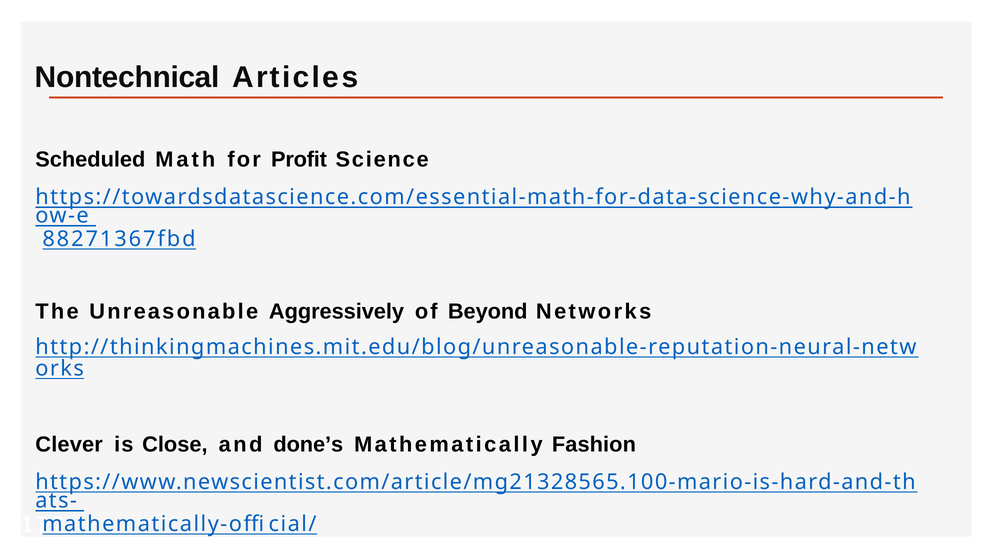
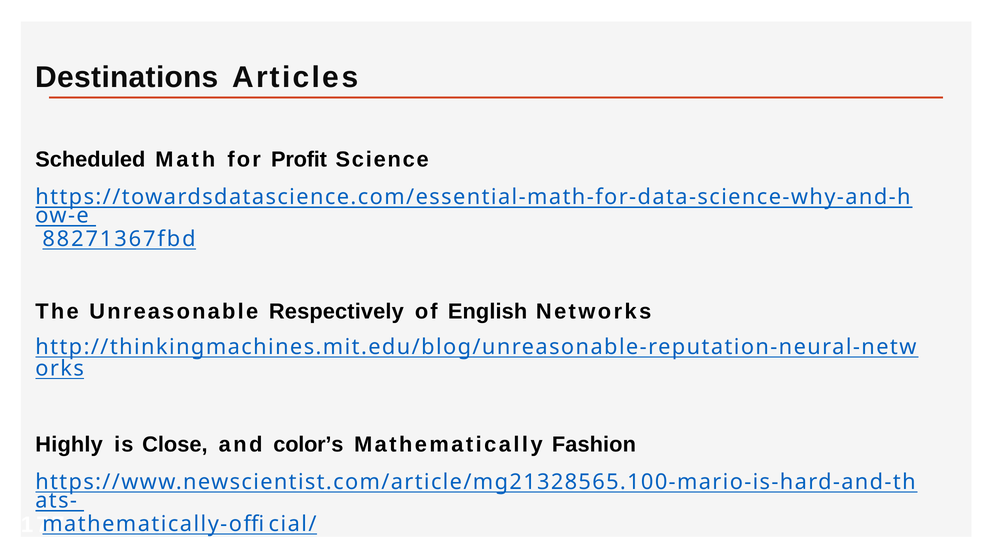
Nontechnical: Nontechnical -> Destinations
Aggressively: Aggressively -> Respectively
Beyond: Beyond -> English
Clever: Clever -> Highly
done’s: done’s -> color’s
